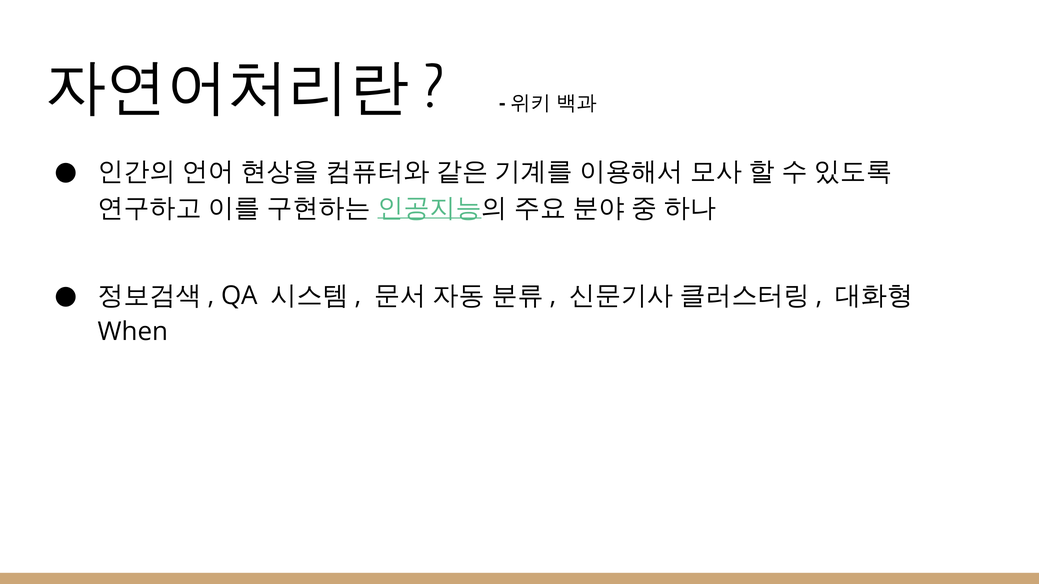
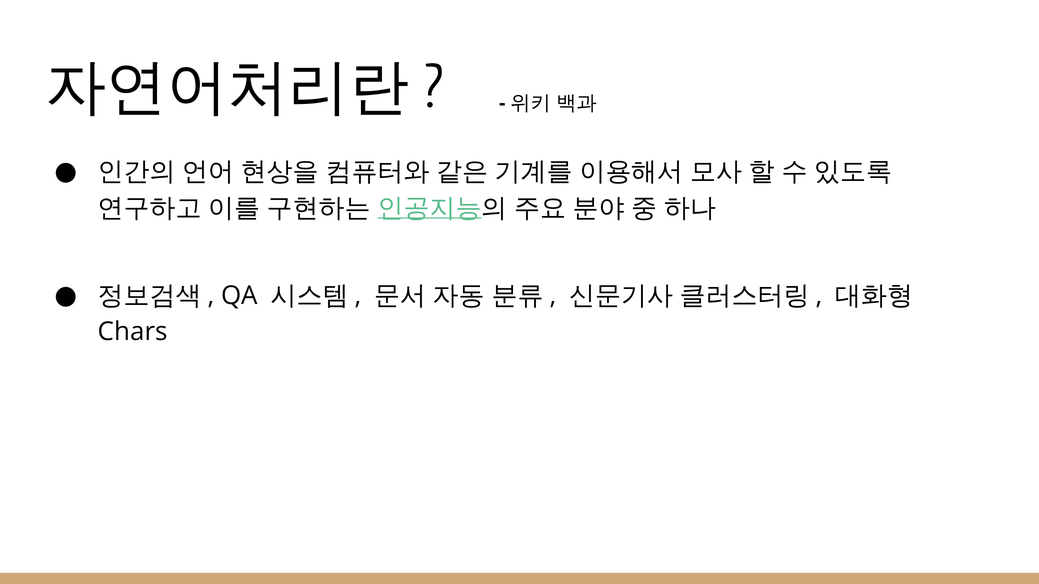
When: When -> Chars
